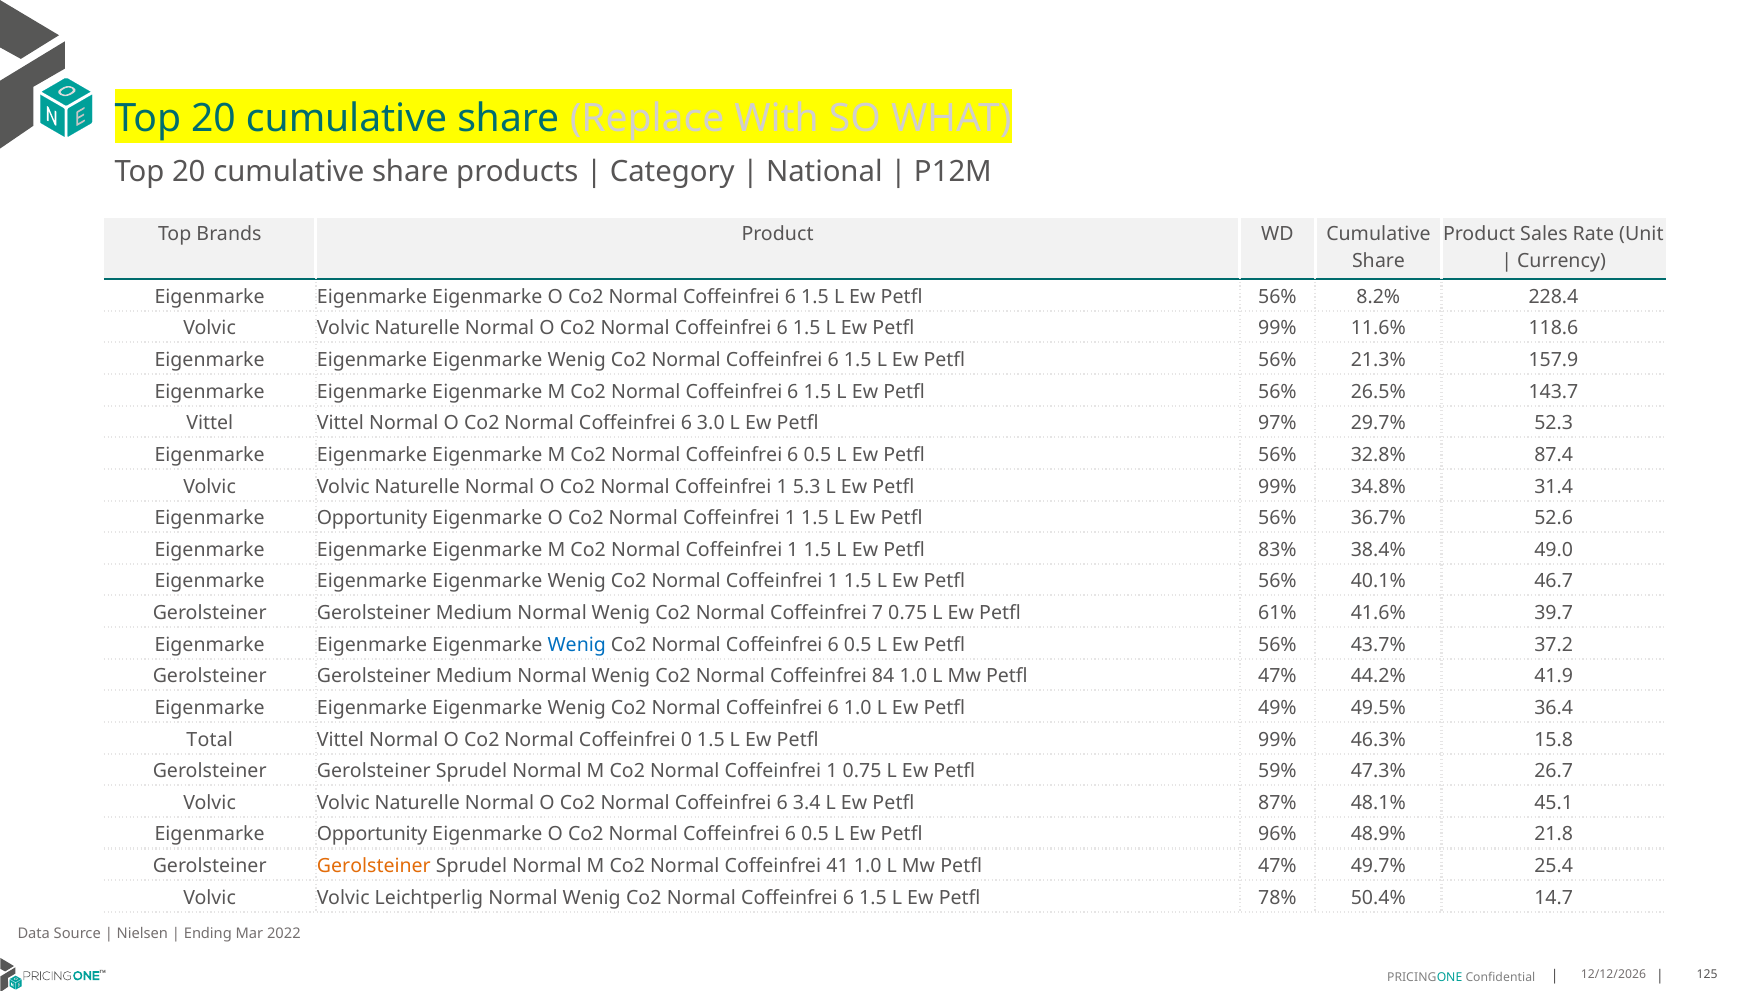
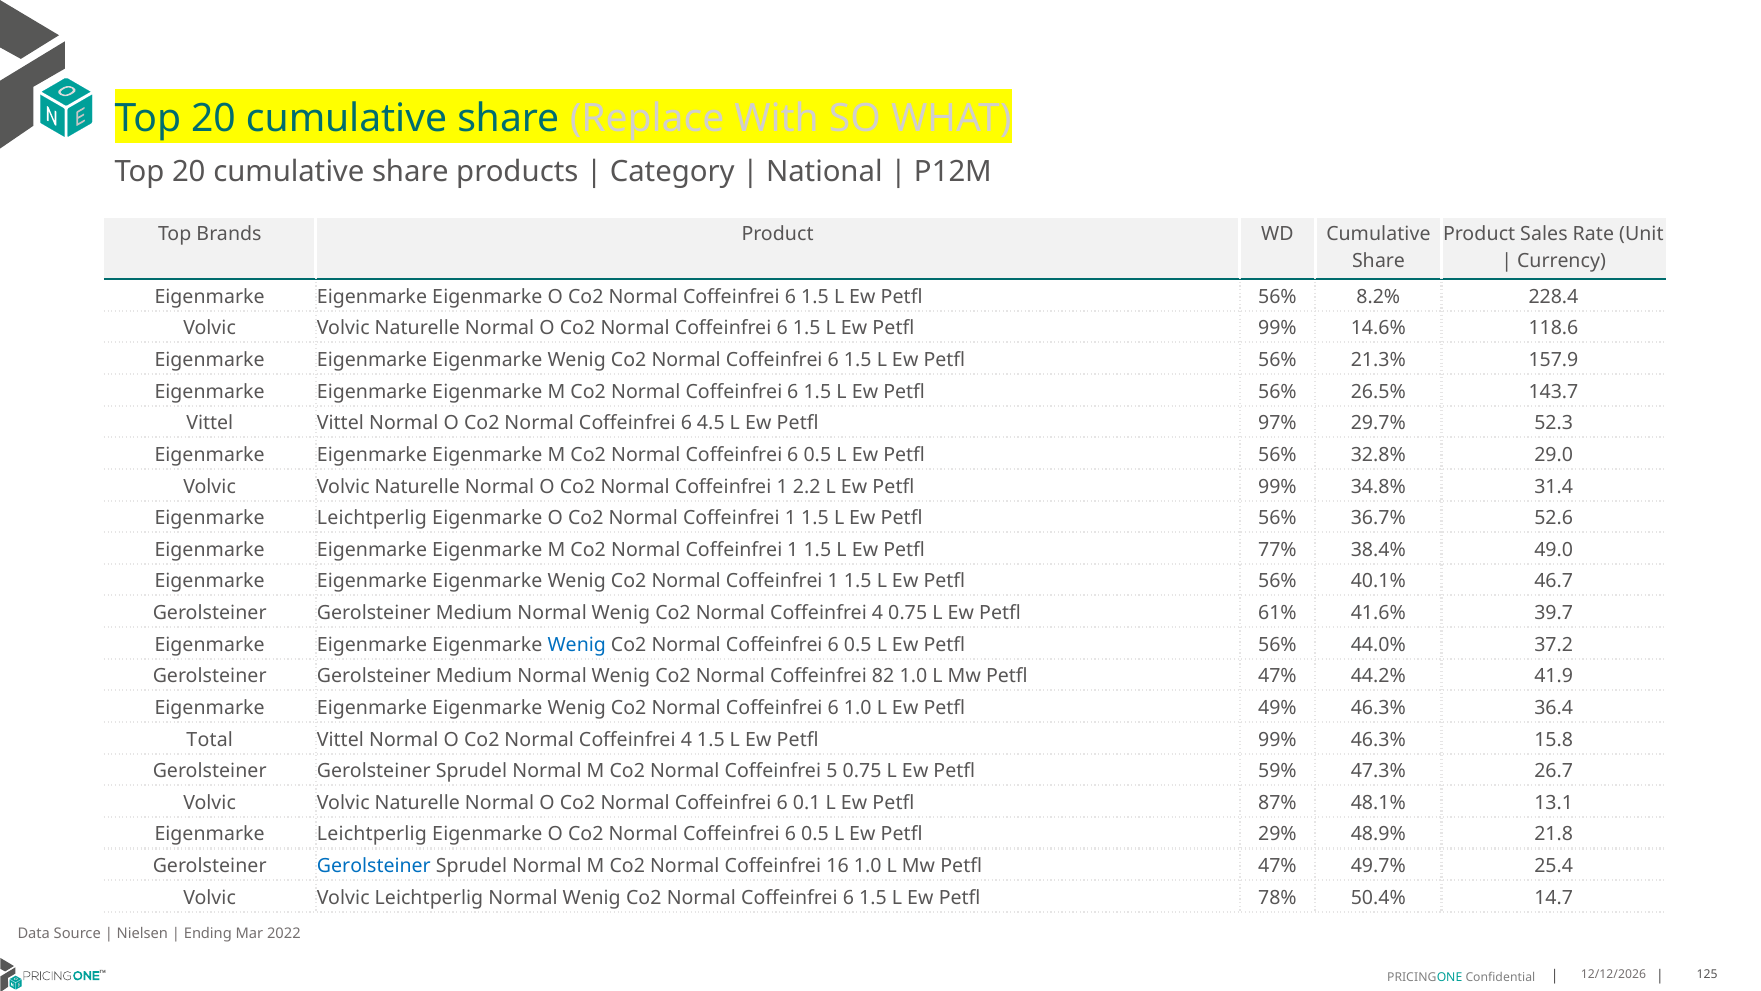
11.6%: 11.6% -> 14.6%
3.0: 3.0 -> 4.5
87.4: 87.4 -> 29.0
5.3: 5.3 -> 2.2
Opportunity at (372, 518): Opportunity -> Leichtperlig
83%: 83% -> 77%
7 at (877, 613): 7 -> 4
43.7%: 43.7% -> 44.0%
84: 84 -> 82
49% 49.5%: 49.5% -> 46.3%
0 at (686, 739): 0 -> 4
1 at (832, 771): 1 -> 5
3.4: 3.4 -> 0.1
45.1: 45.1 -> 13.1
Opportunity at (372, 834): Opportunity -> Leichtperlig
96%: 96% -> 29%
Gerolsteiner at (374, 866) colour: orange -> blue
41: 41 -> 16
